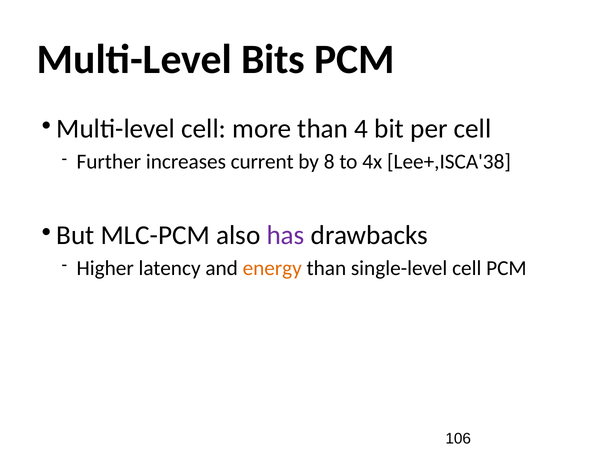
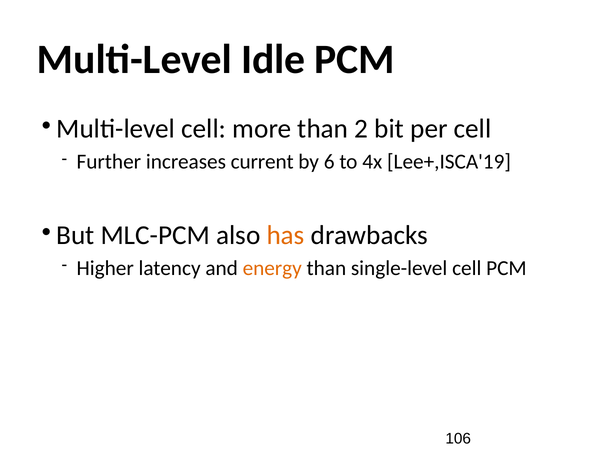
Bits: Bits -> Idle
4: 4 -> 2
8: 8 -> 6
Lee+,ISCA'38: Lee+,ISCA'38 -> Lee+,ISCA'19
has colour: purple -> orange
